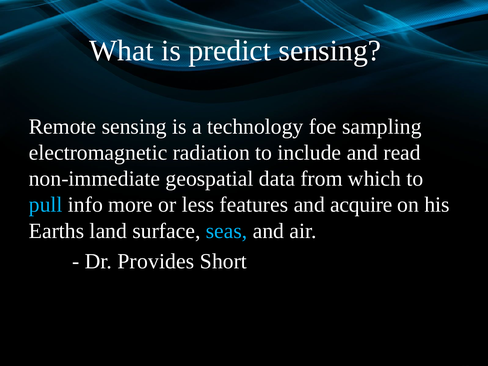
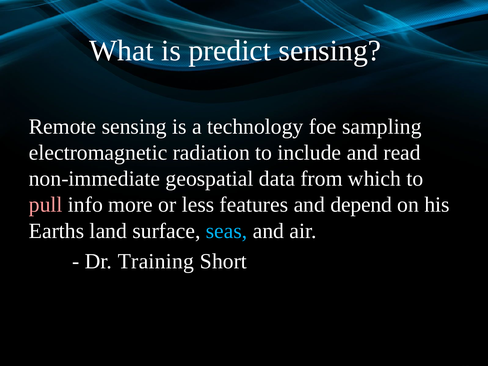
pull colour: light blue -> pink
acquire: acquire -> depend
Provides: Provides -> Training
